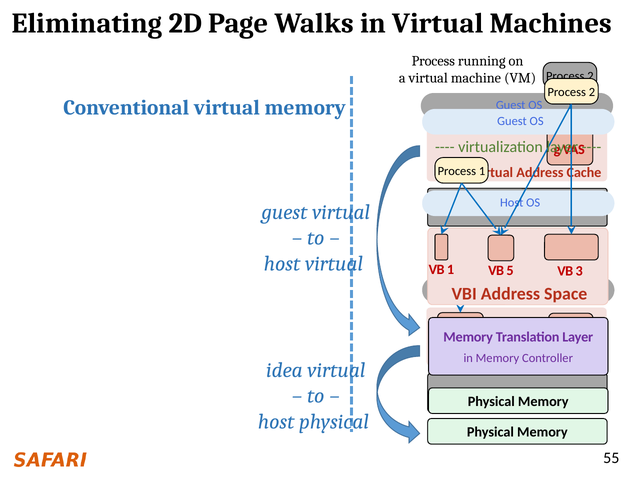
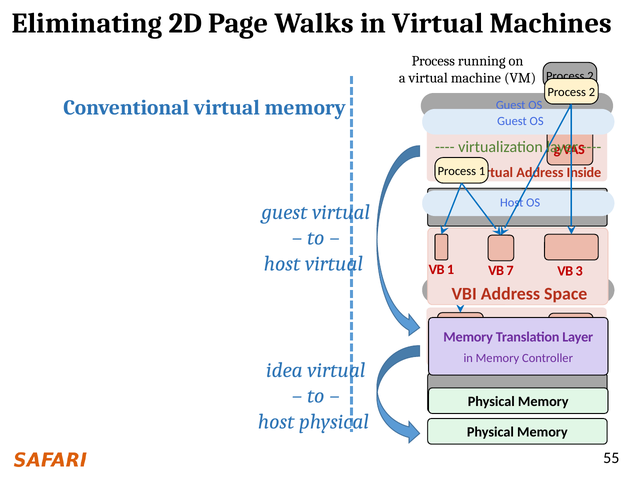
Cache: Cache -> Inside
5: 5 -> 7
